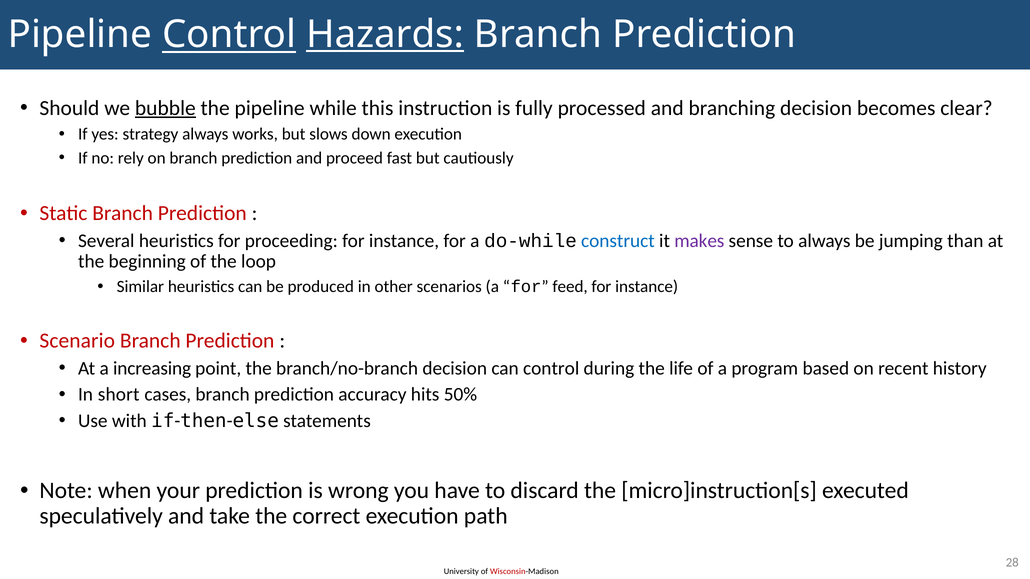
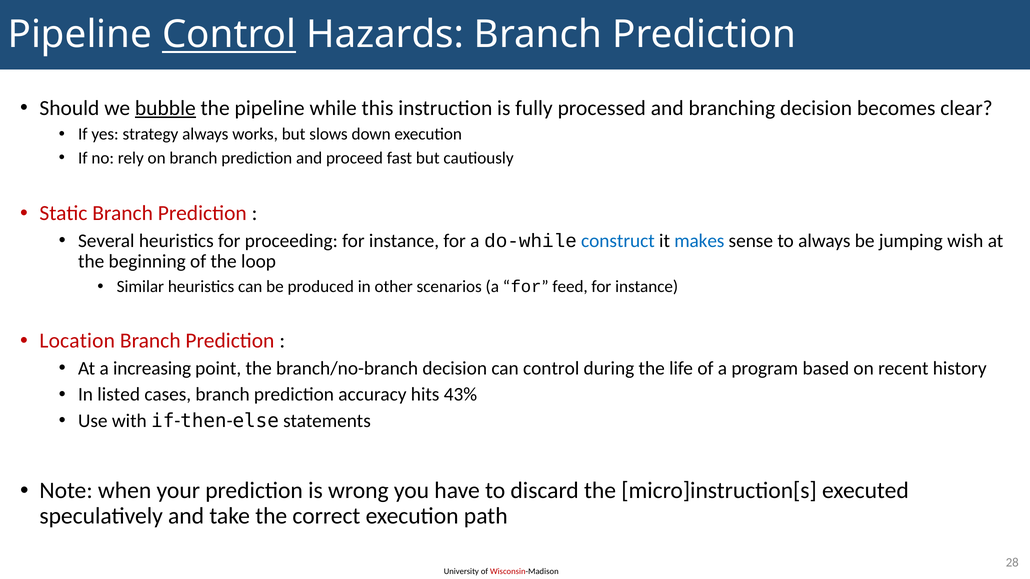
Hazards underline: present -> none
makes colour: purple -> blue
than: than -> wish
Scenario: Scenario -> Location
short: short -> listed
50%: 50% -> 43%
